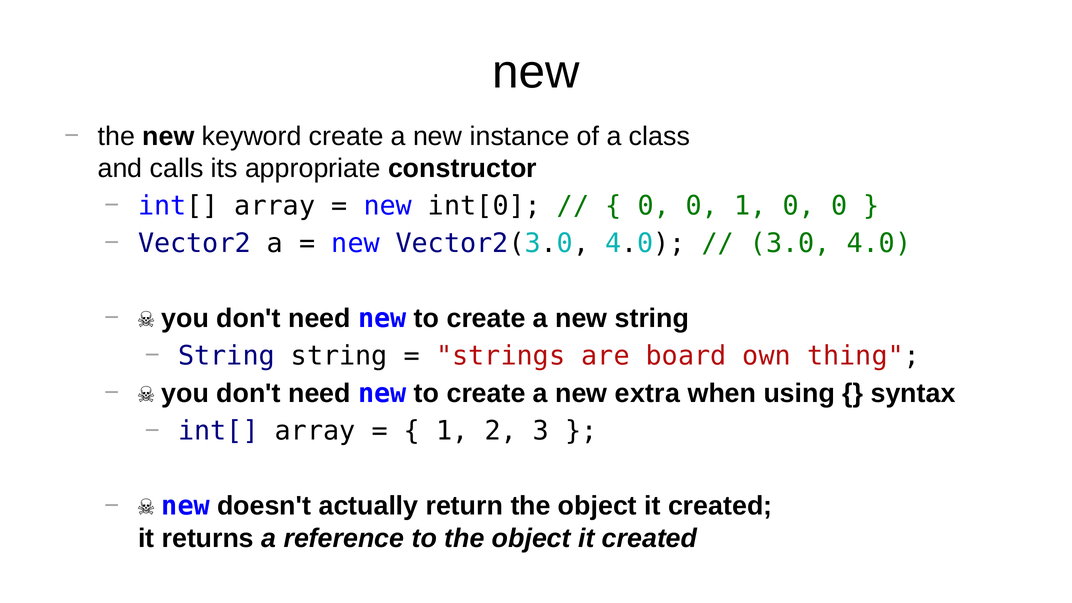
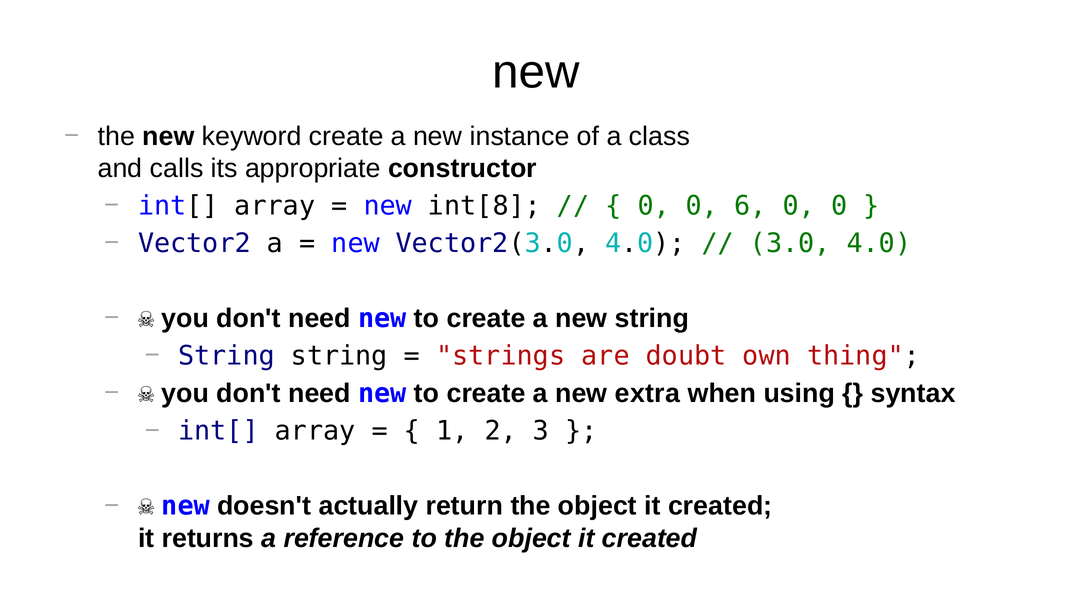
int[0: int[0 -> int[8
0 1: 1 -> 6
board: board -> doubt
